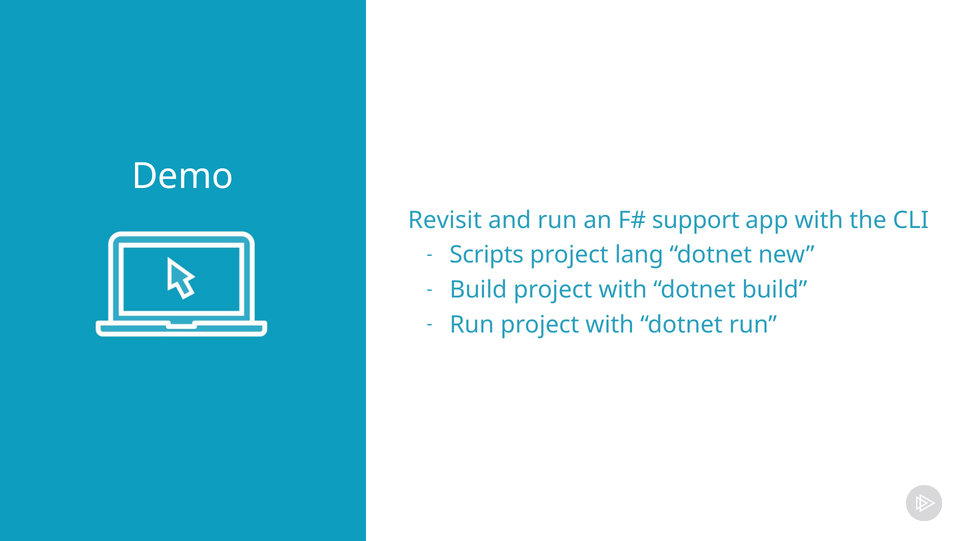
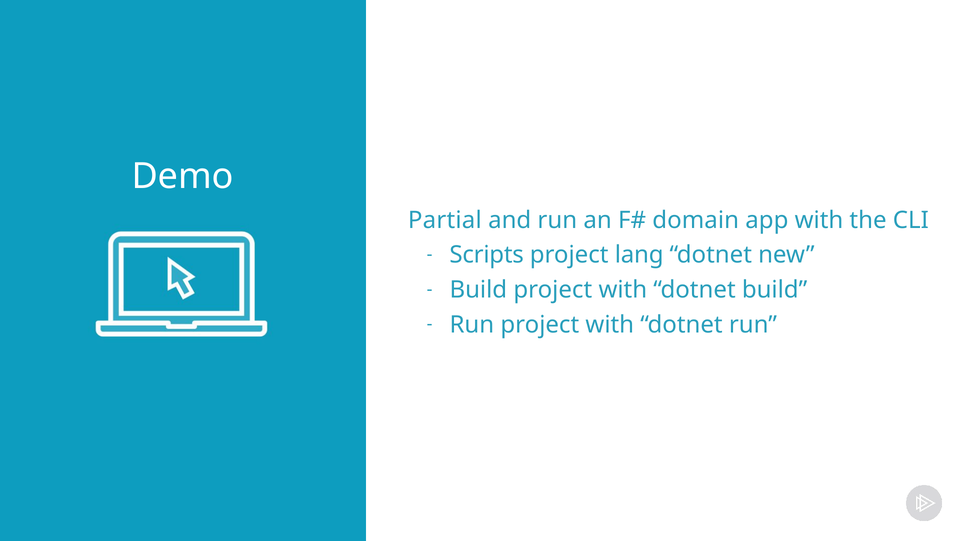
Revisit: Revisit -> Partial
support: support -> domain
